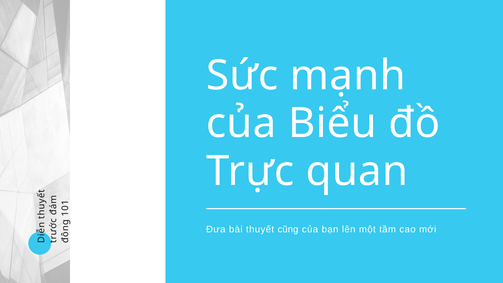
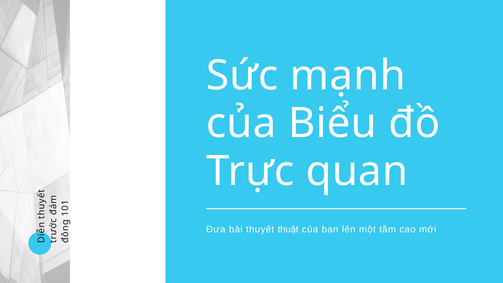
cũng: cũng -> thuật
